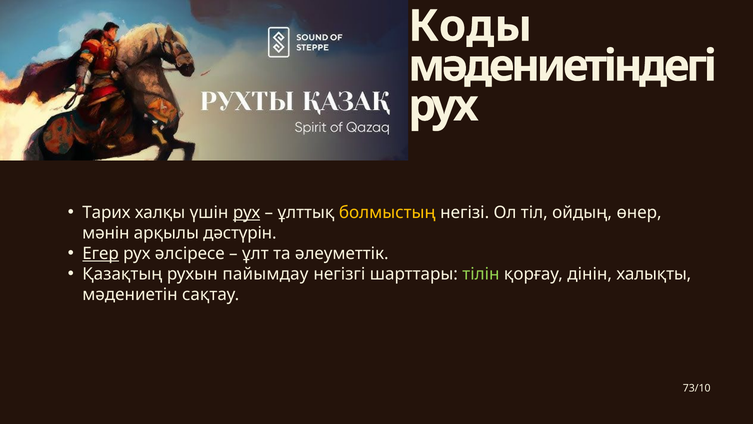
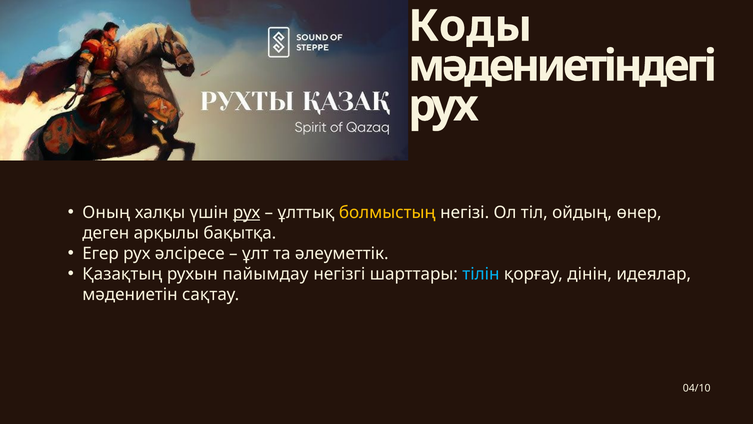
Тарих: Тарих -> Оның
мәнін: мәнін -> деген
дәстүрін: дәстүрін -> бақытқа
Егер underline: present -> none
тілін colour: light green -> light blue
халықты: халықты -> идеялар
73/10: 73/10 -> 04/10
